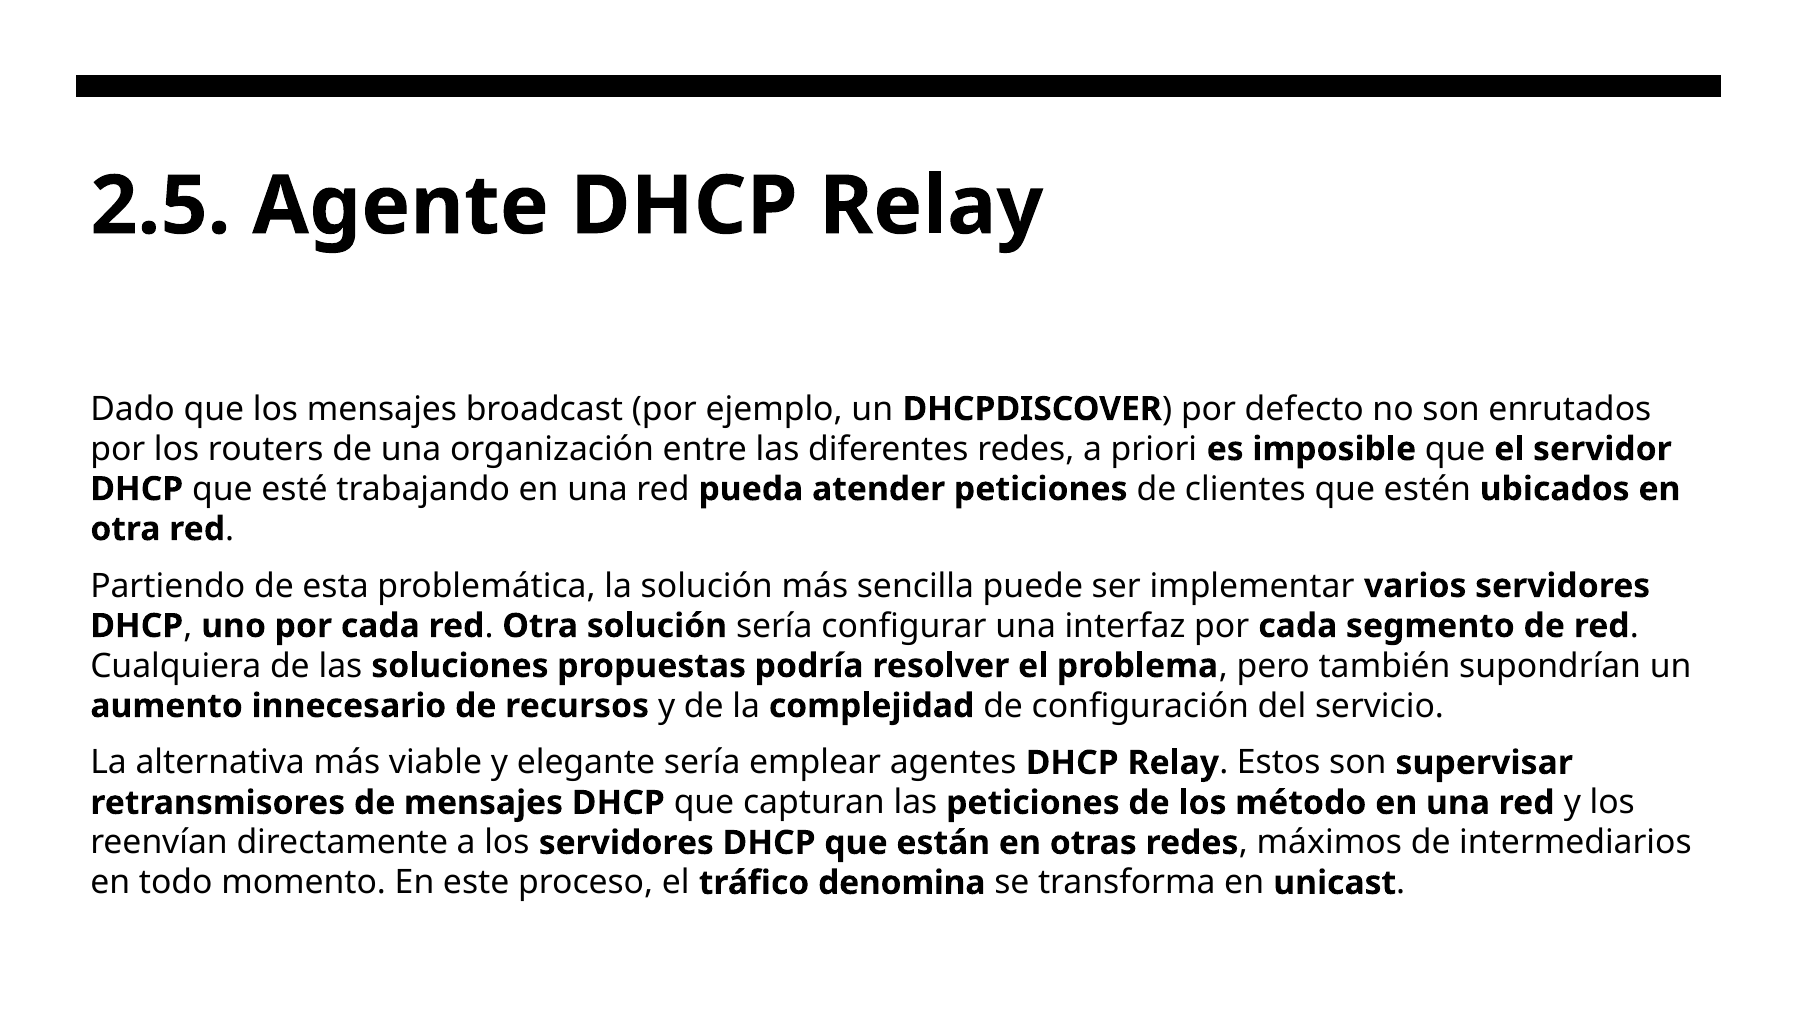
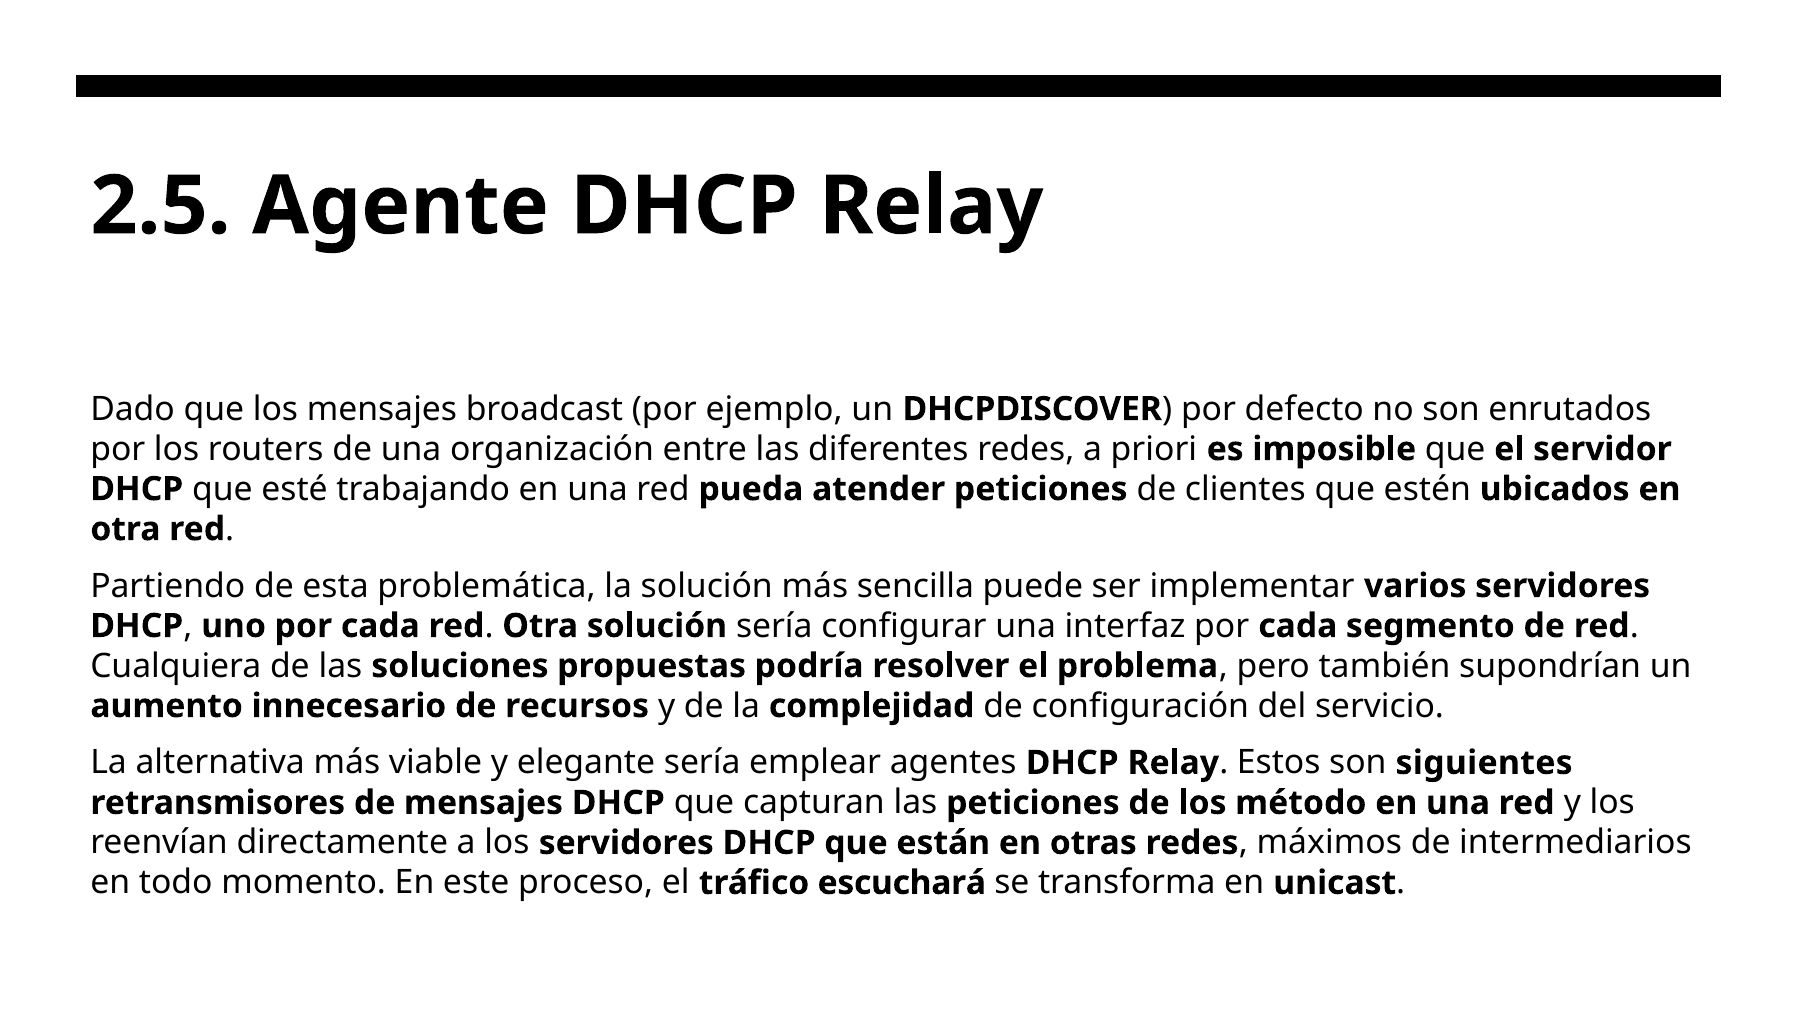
supervisar: supervisar -> siguientes
denomina: denomina -> escuchará
